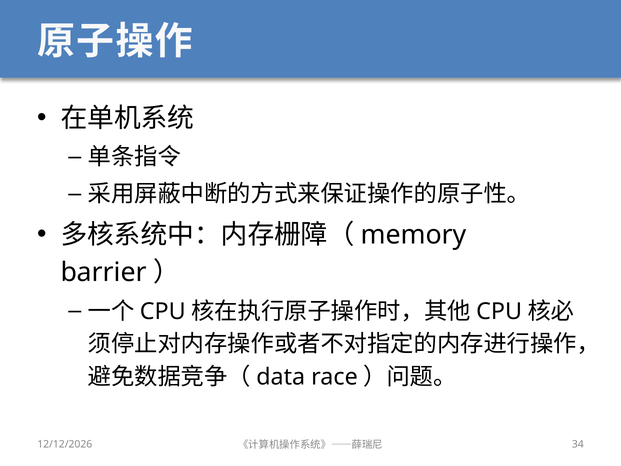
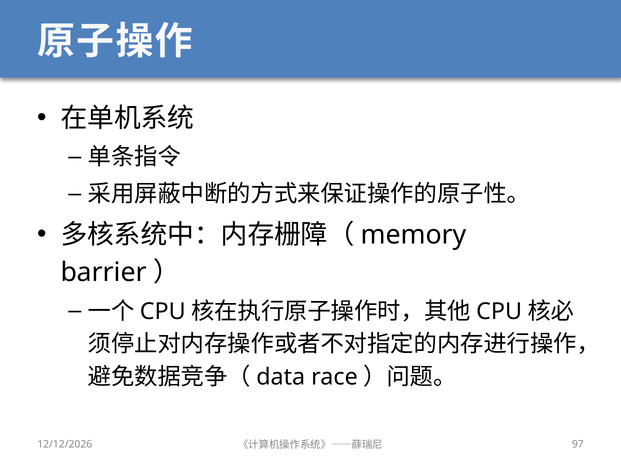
34: 34 -> 97
